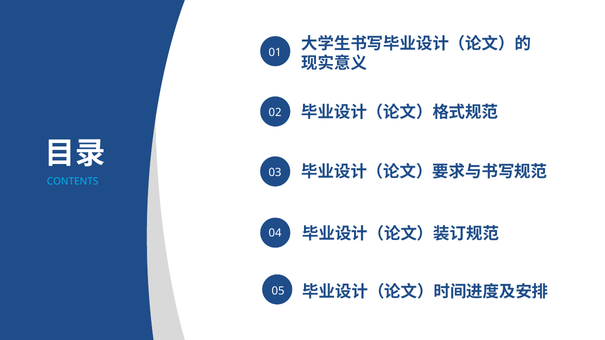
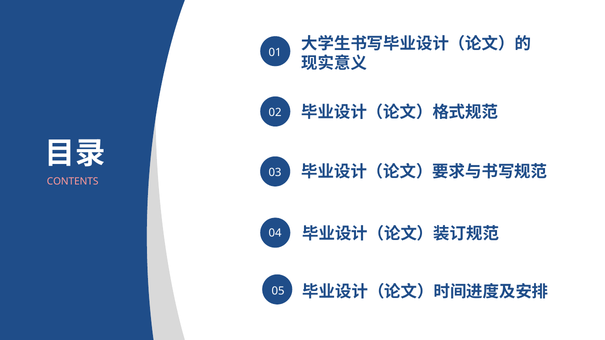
CONTENTS colour: light blue -> pink
